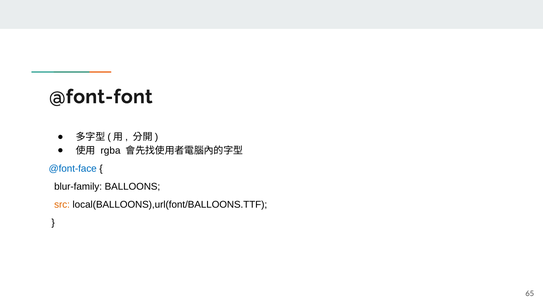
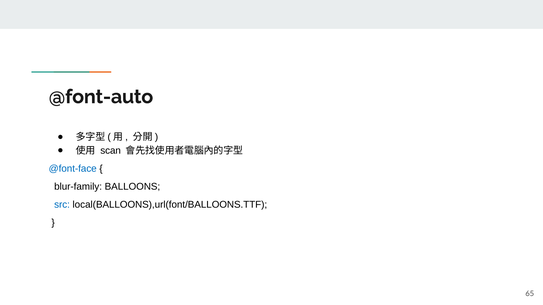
@font-font: @font-font -> @font-auto
rgba: rgba -> scan
src colour: orange -> blue
